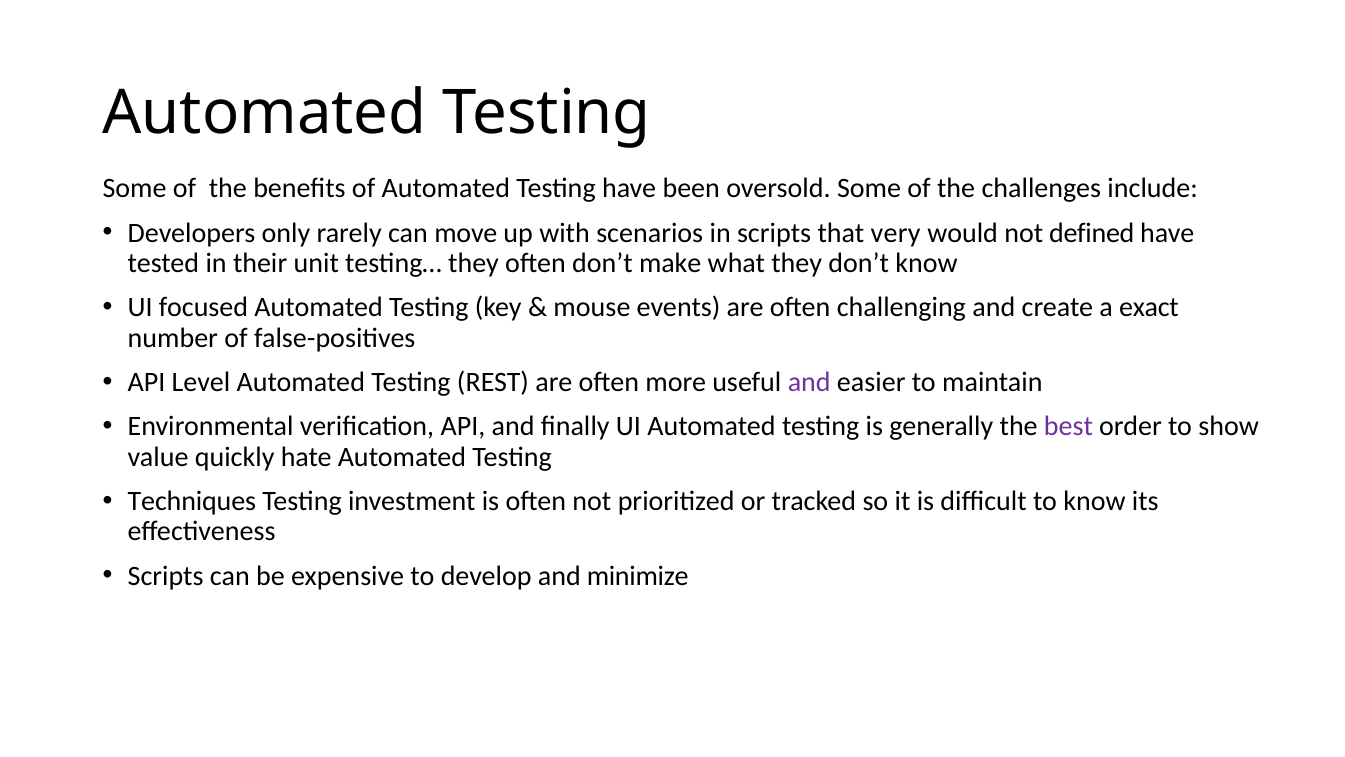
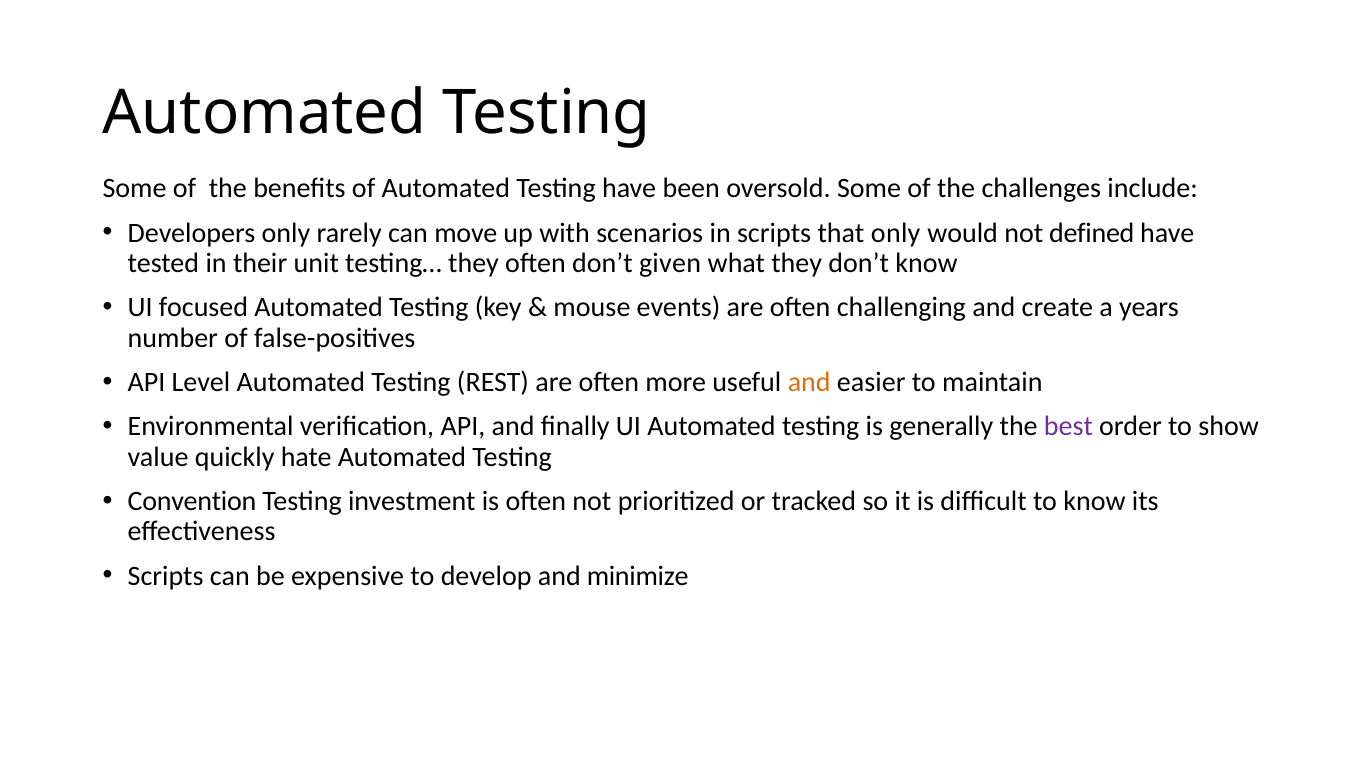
that very: very -> only
make: make -> given
exact: exact -> years
and at (809, 382) colour: purple -> orange
Techniques: Techniques -> Convention
